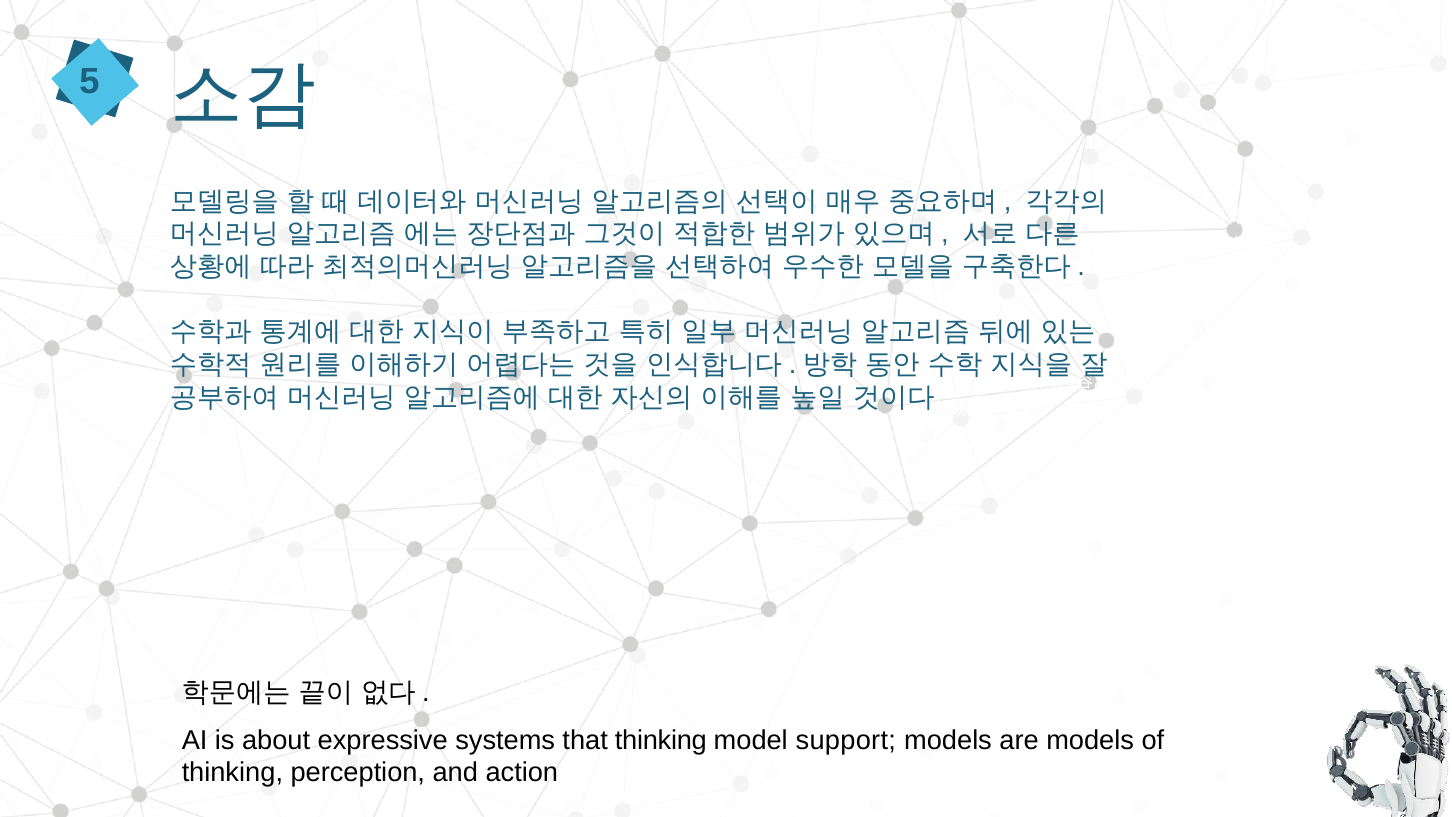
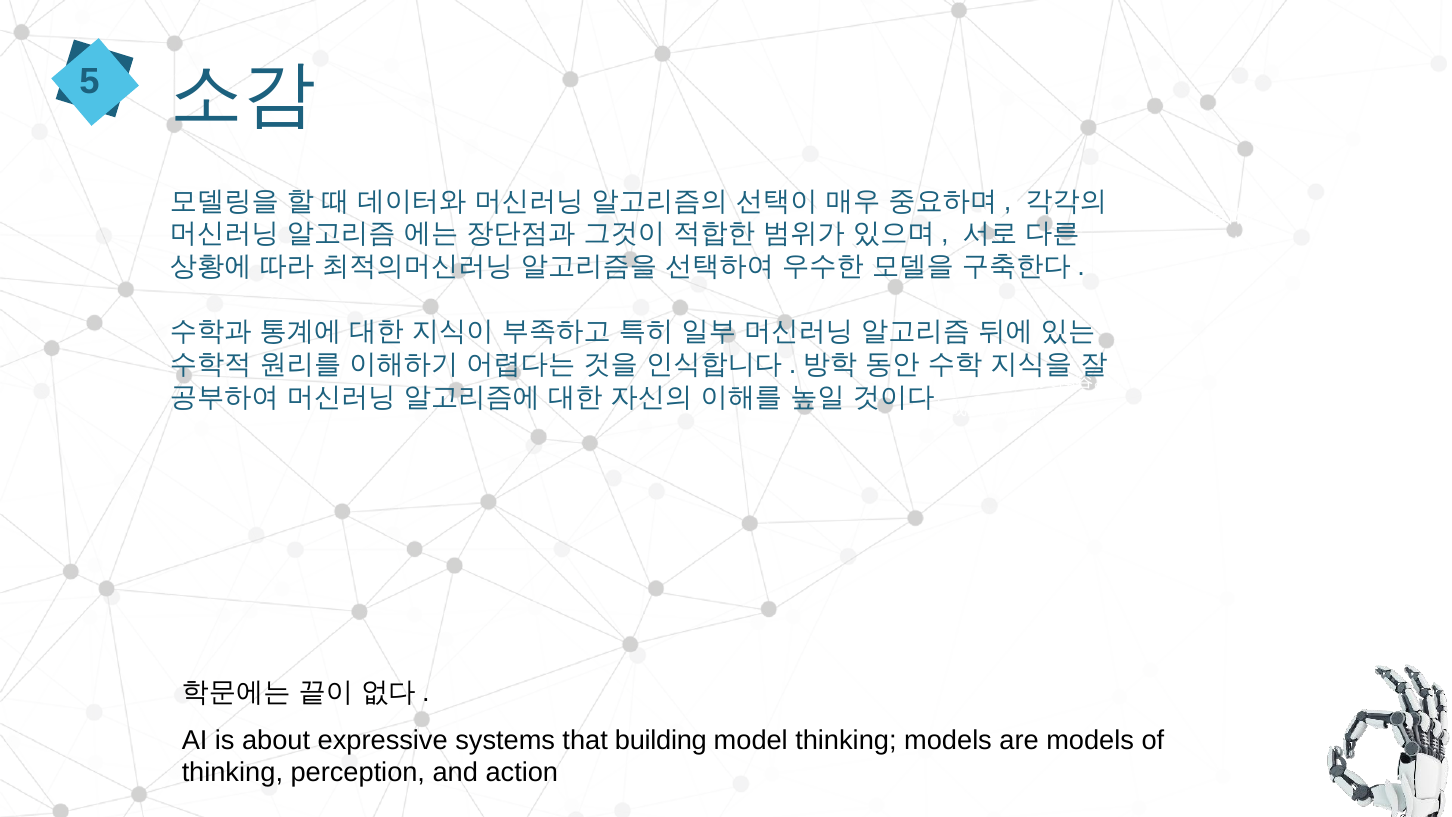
that thinking: thinking -> building
model support: support -> thinking
